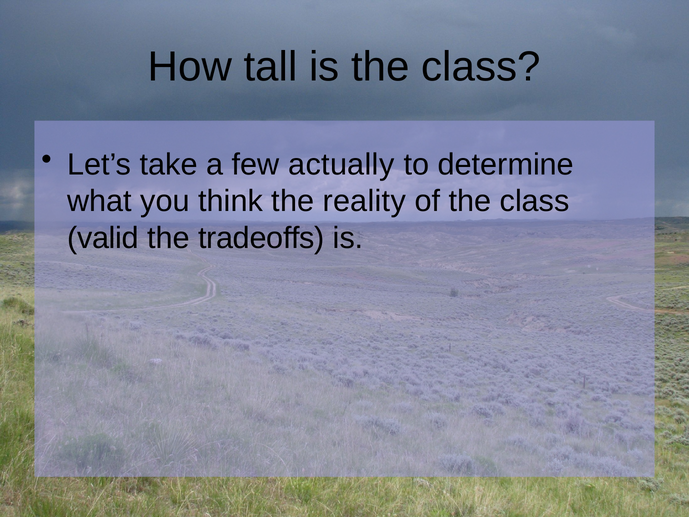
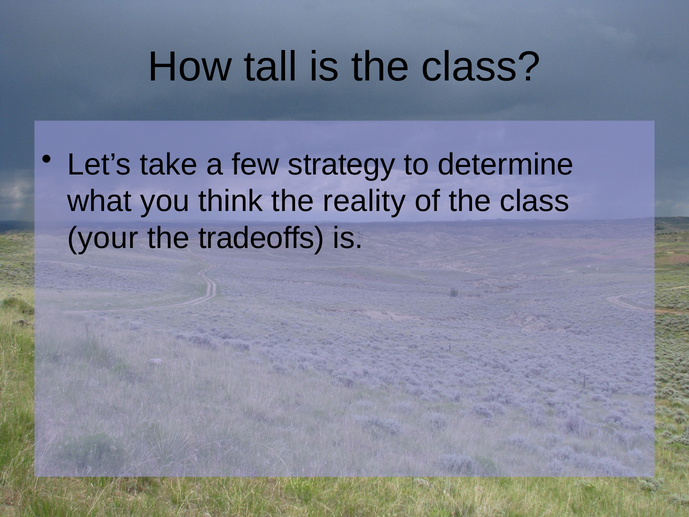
actually: actually -> strategy
valid: valid -> your
